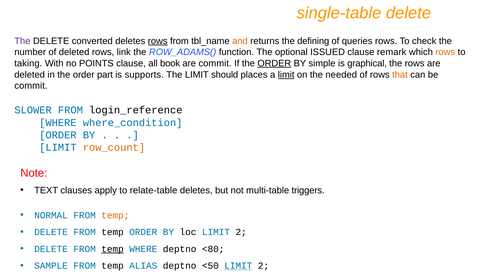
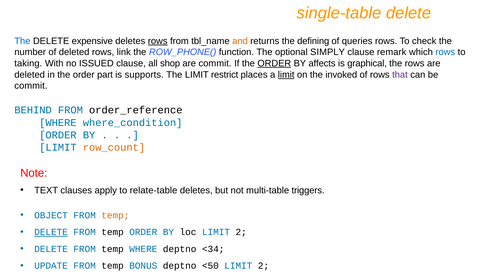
The at (22, 41) colour: purple -> blue
converted: converted -> expensive
ROW_ADAMS(: ROW_ADAMS( -> ROW_PHONE(
ISSUED: ISSUED -> SIMPLY
rows at (445, 52) colour: orange -> blue
POINTS: POINTS -> ISSUED
book: book -> shop
simple: simple -> affects
should: should -> restrict
needed: needed -> invoked
that colour: orange -> purple
SLOWER: SLOWER -> BEHIND
login_reference: login_reference -> order_reference
NORMAL: NORMAL -> OBJECT
DELETE at (51, 232) underline: none -> present
temp at (113, 249) underline: present -> none
<80: <80 -> <34
SAMPLE: SAMPLE -> UPDATE
ALIAS: ALIAS -> BONUS
LIMIT at (238, 265) underline: present -> none
